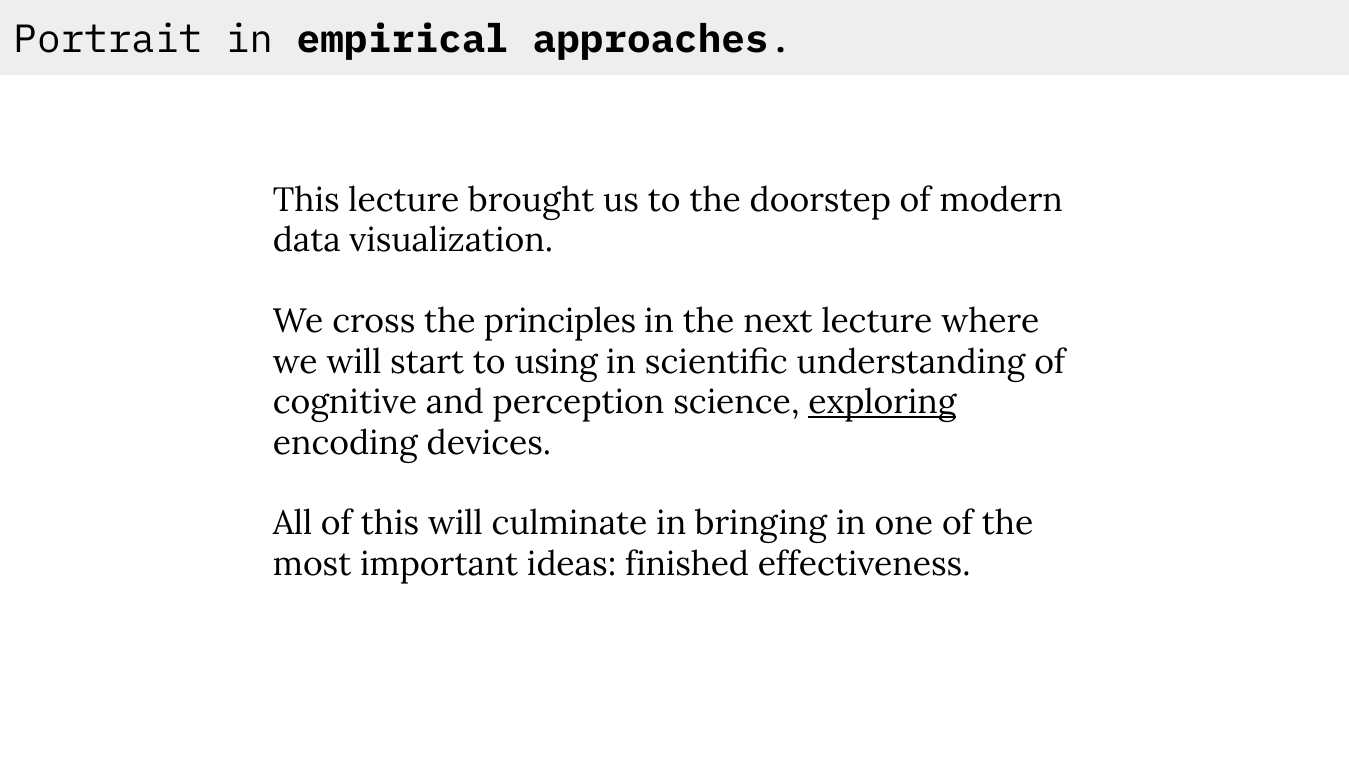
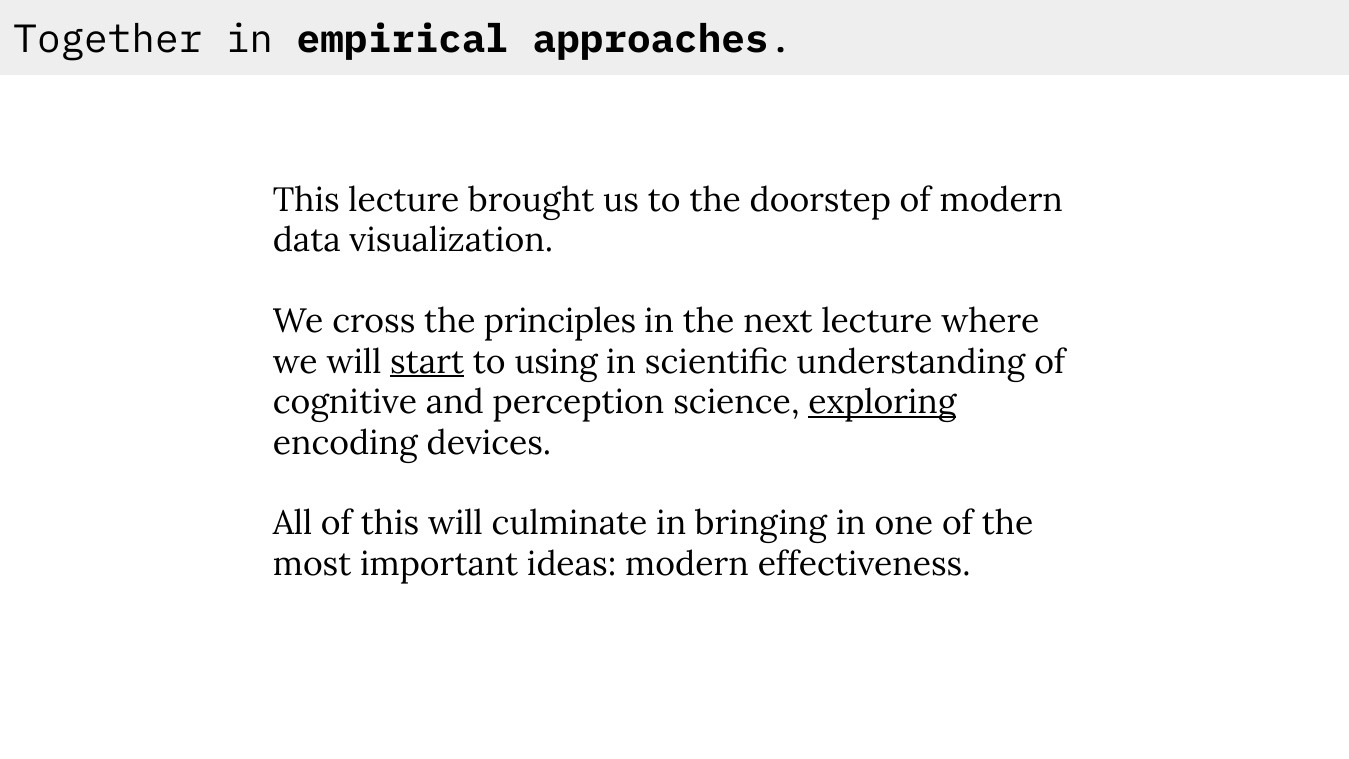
Portrait: Portrait -> Together
start underline: none -> present
ideas finished: finished -> modern
